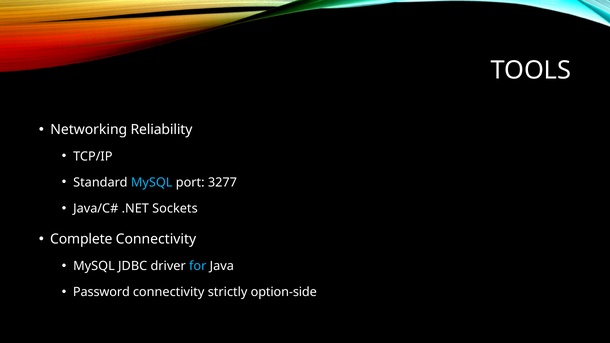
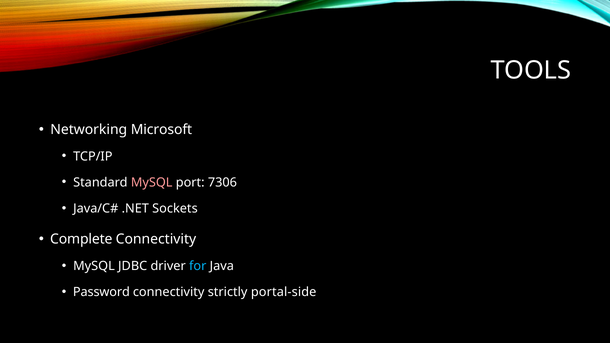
Reliability: Reliability -> Microsoft
MySQL at (152, 183) colour: light blue -> pink
3277: 3277 -> 7306
option-side: option-side -> portal-side
